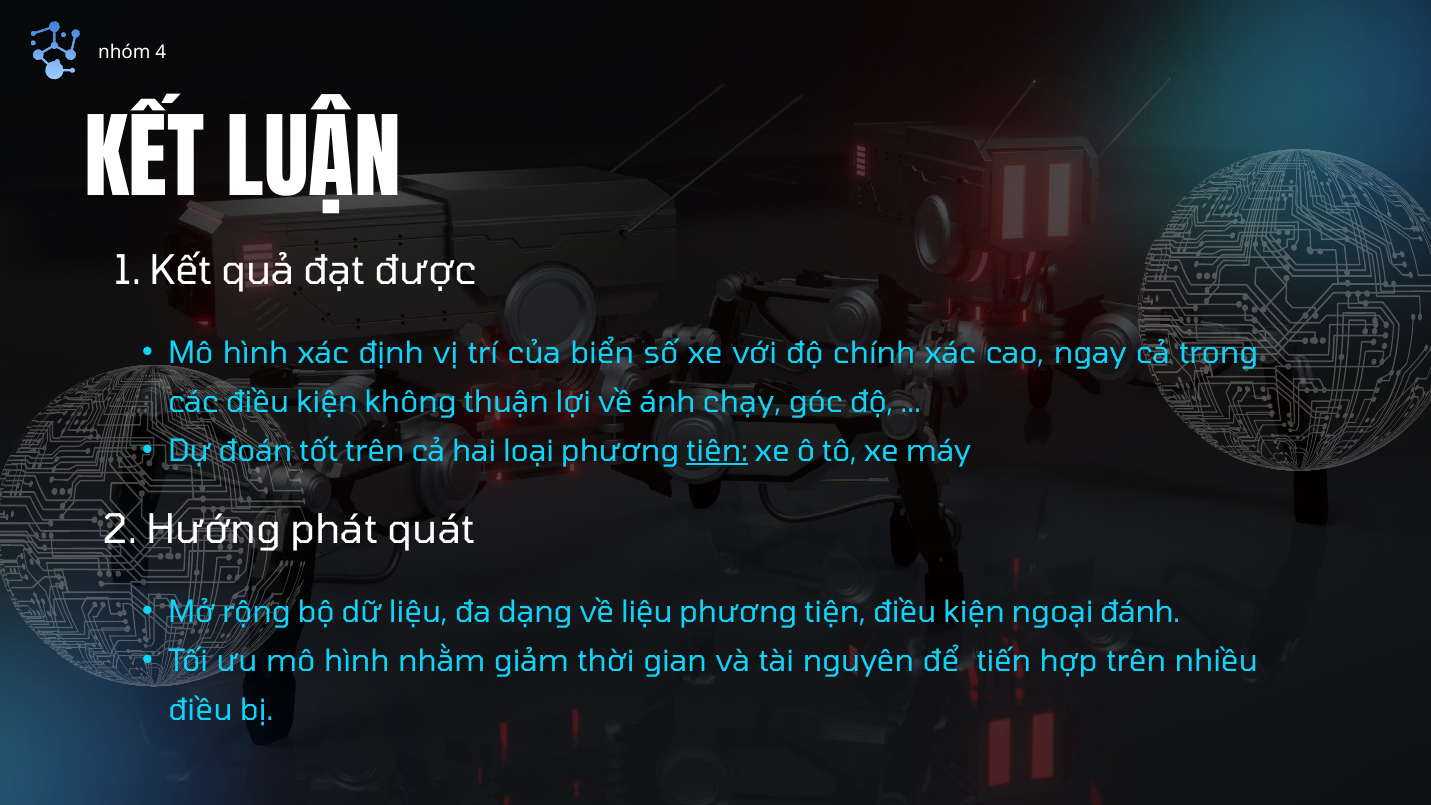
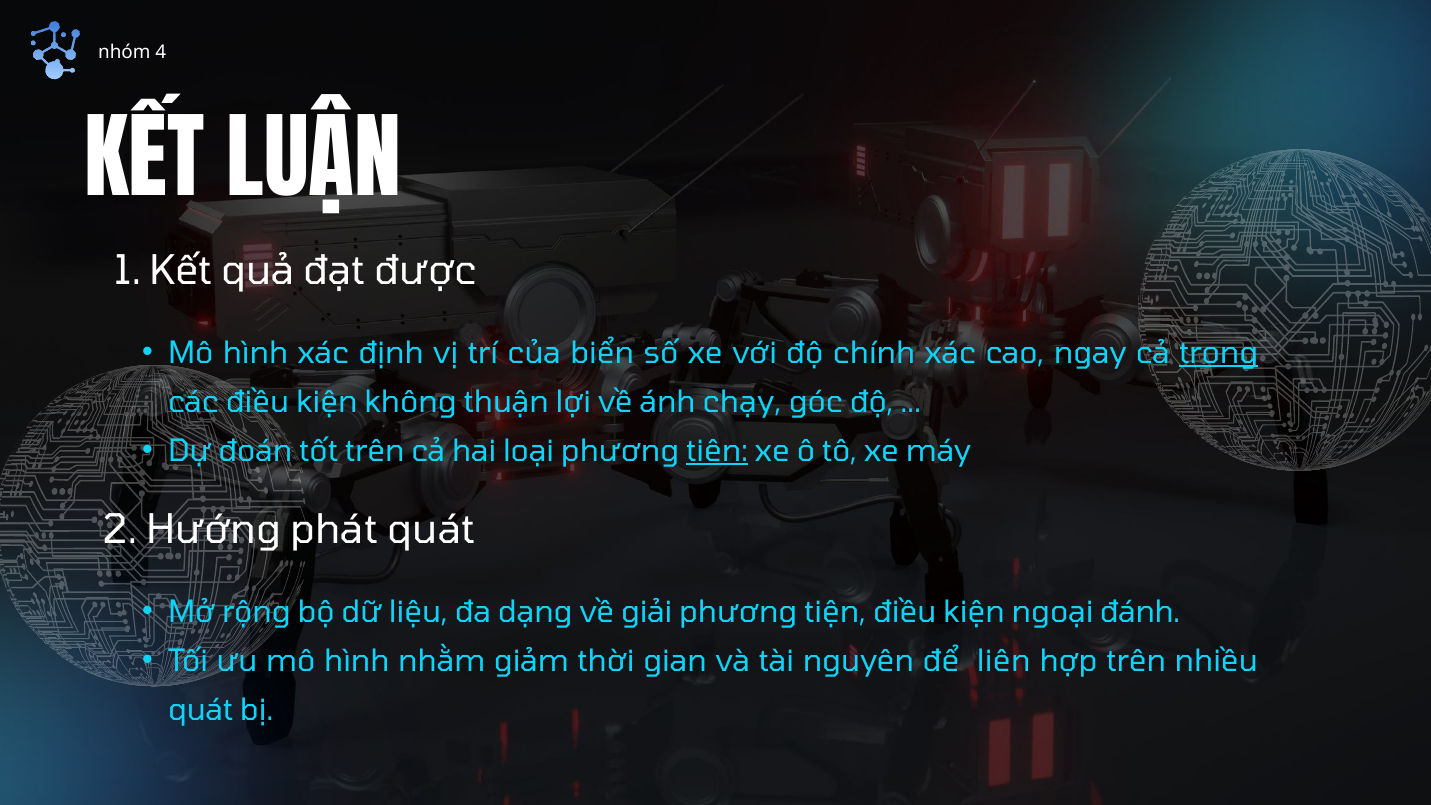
trong underline: none -> present
về liệu: liệu -> giải
tiến: tiến -> liên
điều at (200, 710): điều -> quát
